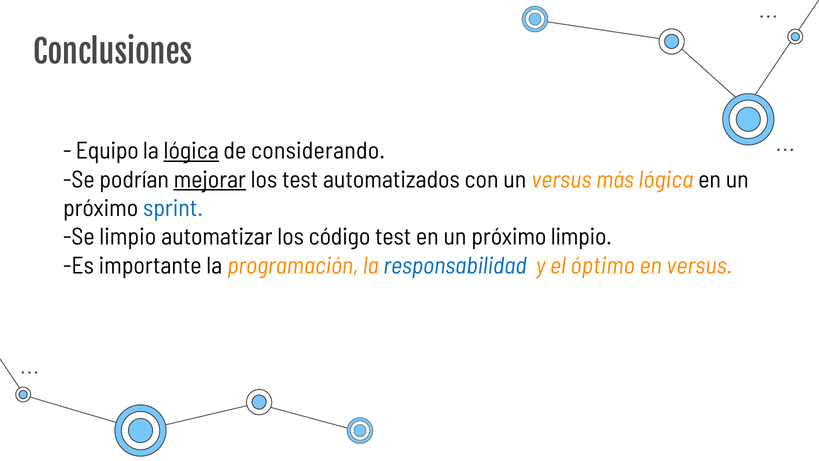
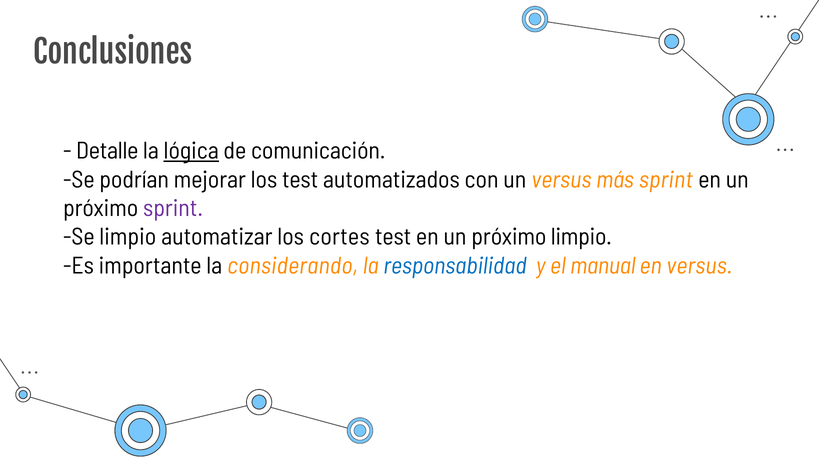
Equipo: Equipo -> Detalle
considerando: considerando -> comunicación
mejorar underline: present -> none
más lógica: lógica -> sprint
sprint at (173, 208) colour: blue -> purple
código: código -> cortes
programación: programación -> considerando
óptimo: óptimo -> manual
